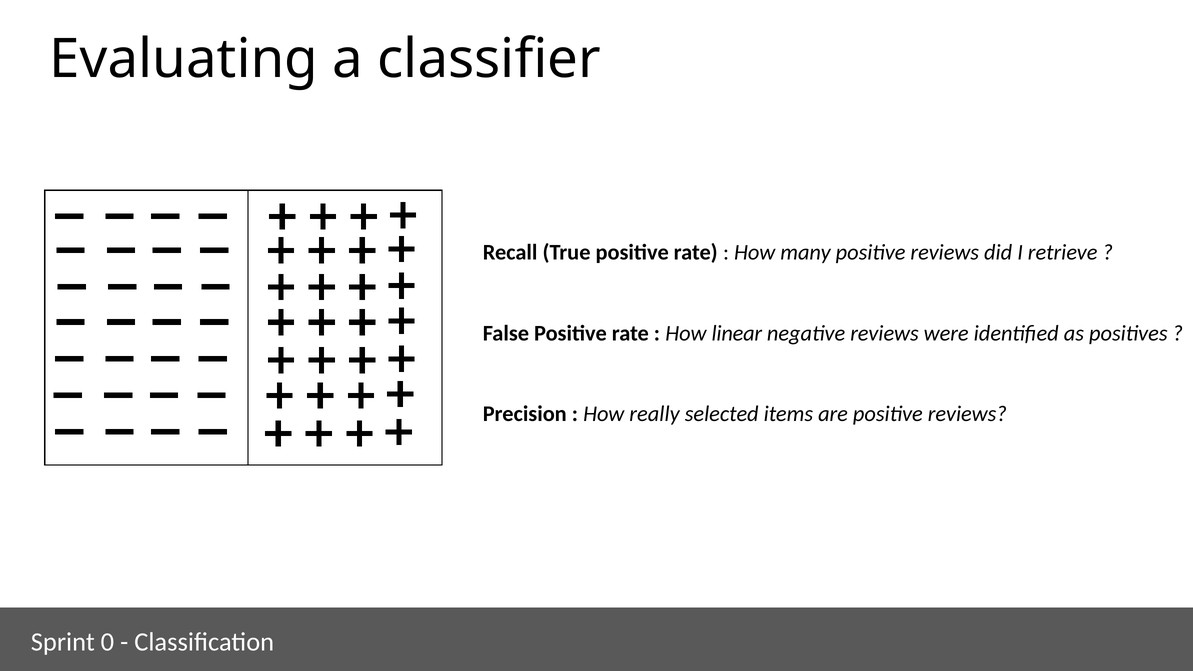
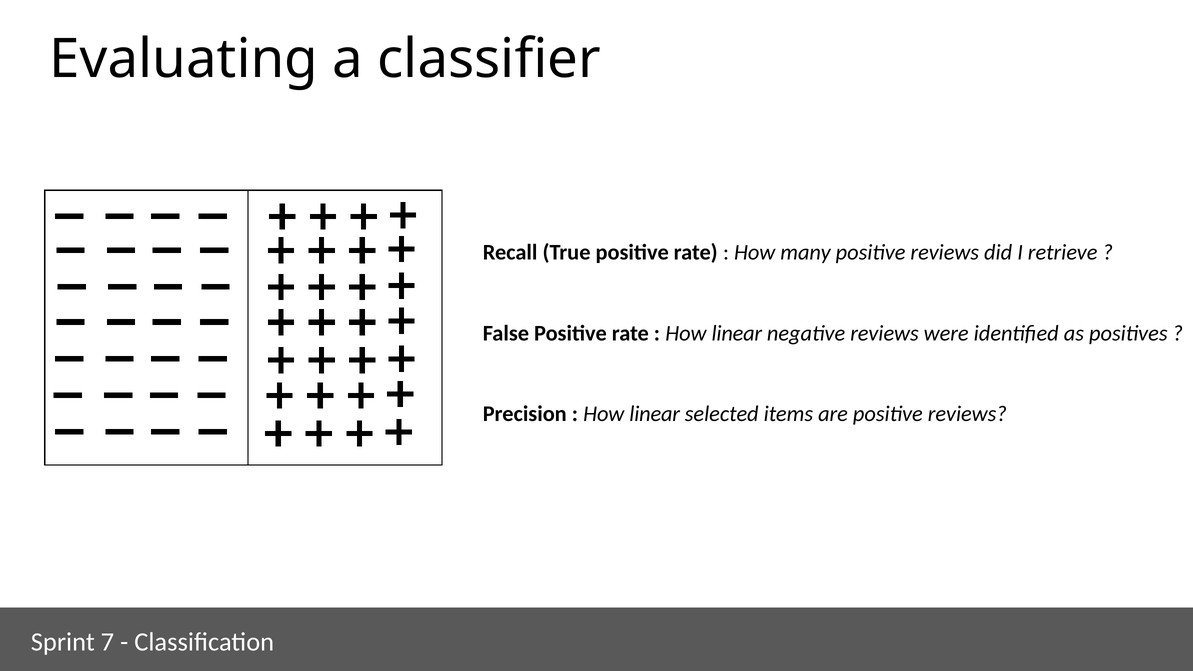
really at (655, 414): really -> linear
0: 0 -> 7
